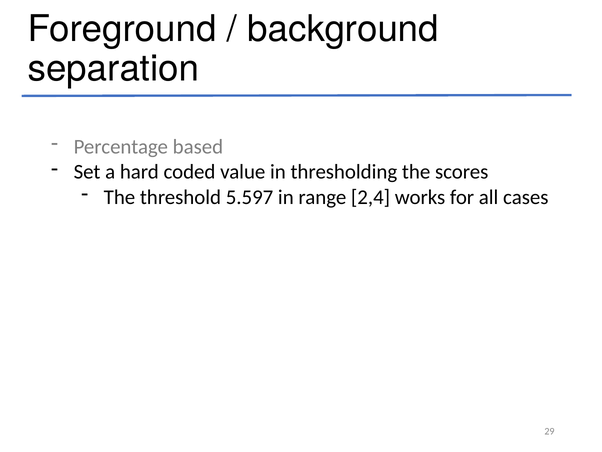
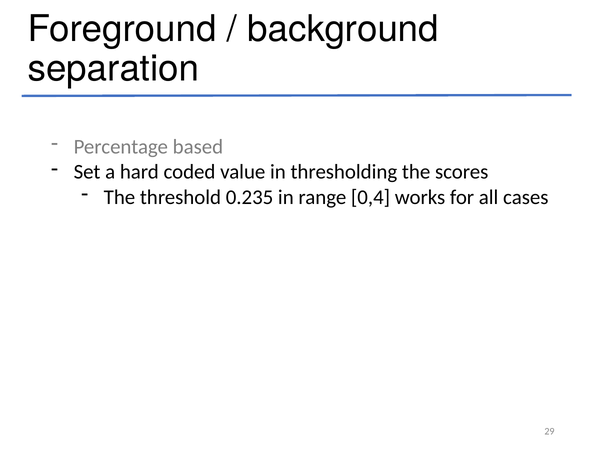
5.597: 5.597 -> 0.235
2,4: 2,4 -> 0,4
